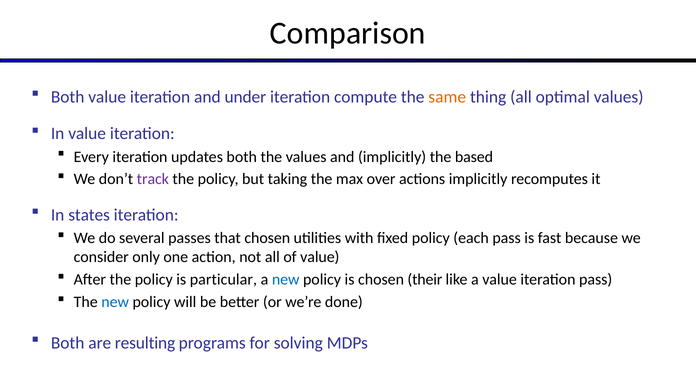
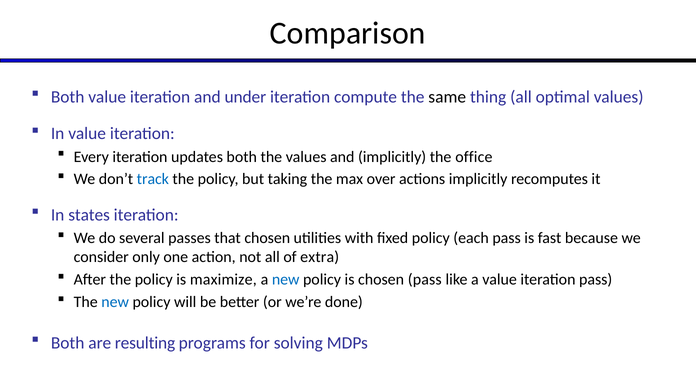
same colour: orange -> black
based: based -> office
track colour: purple -> blue
of value: value -> extra
particular: particular -> maximize
chosen their: their -> pass
